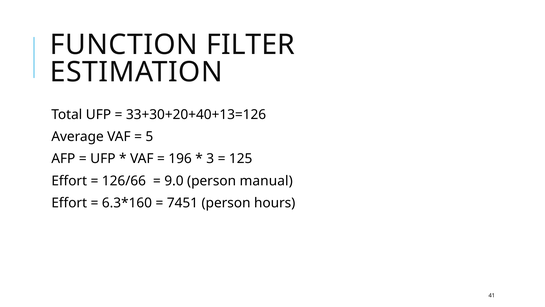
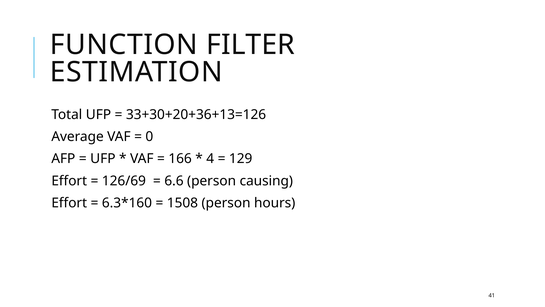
33+30+20+40+13=126: 33+30+20+40+13=126 -> 33+30+20+36+13=126
5: 5 -> 0
196: 196 -> 166
3: 3 -> 4
125: 125 -> 129
126/66: 126/66 -> 126/69
9.0: 9.0 -> 6.6
manual: manual -> causing
7451: 7451 -> 1508
